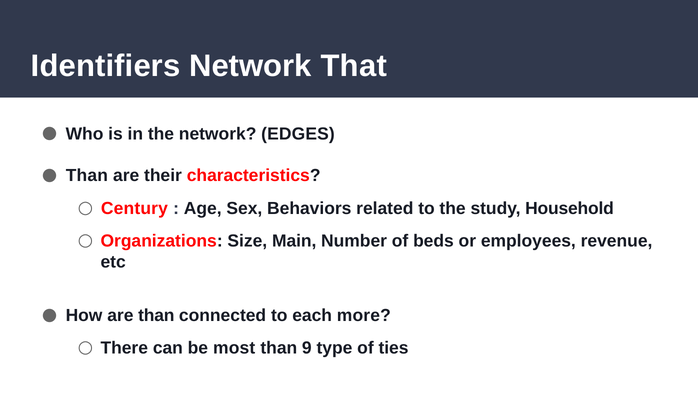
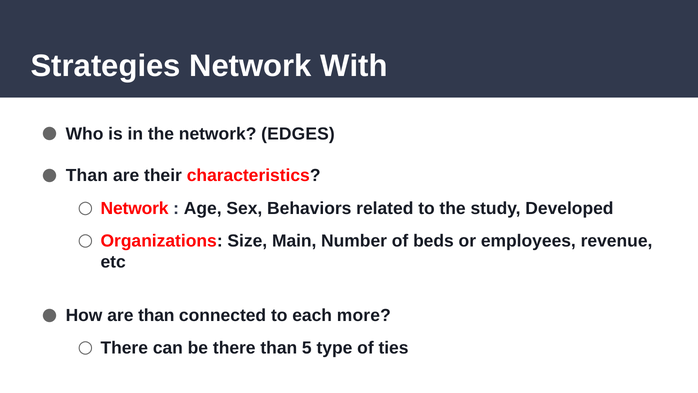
Identifiers: Identifiers -> Strategies
That: That -> With
Century at (134, 208): Century -> Network
Household: Household -> Developed
be most: most -> there
9: 9 -> 5
